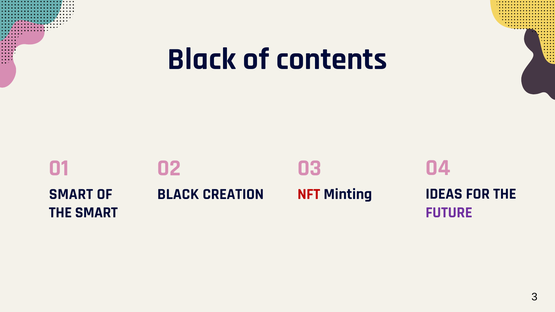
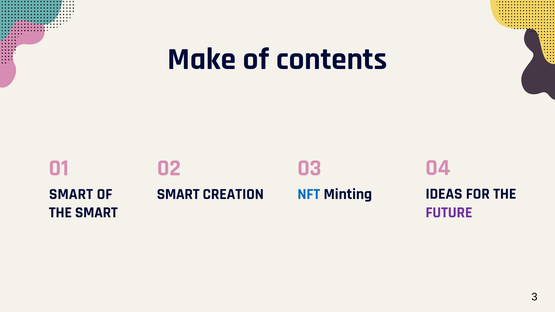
Black at (202, 59): Black -> Make
BLACK at (178, 194): BLACK -> SMART
NFT colour: red -> blue
